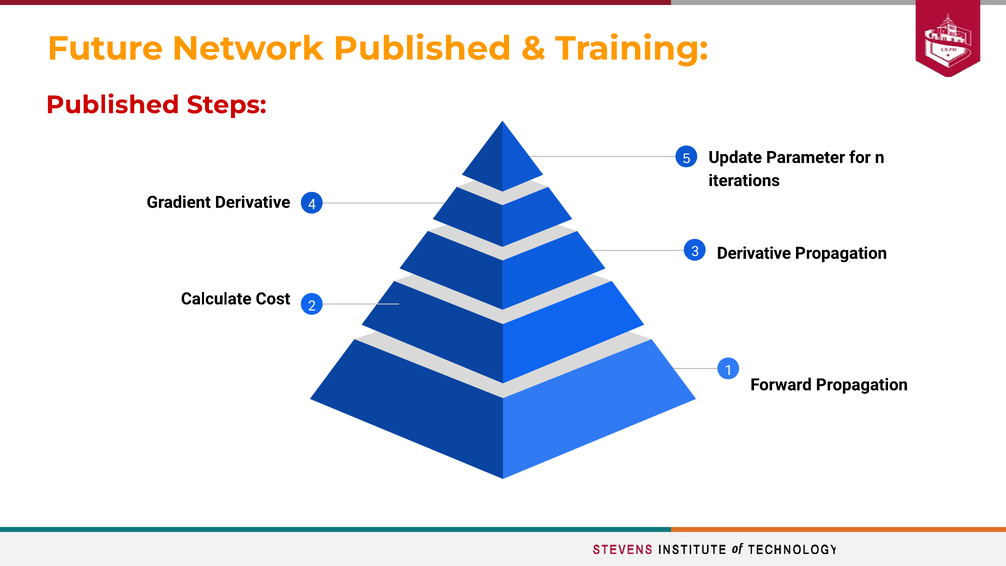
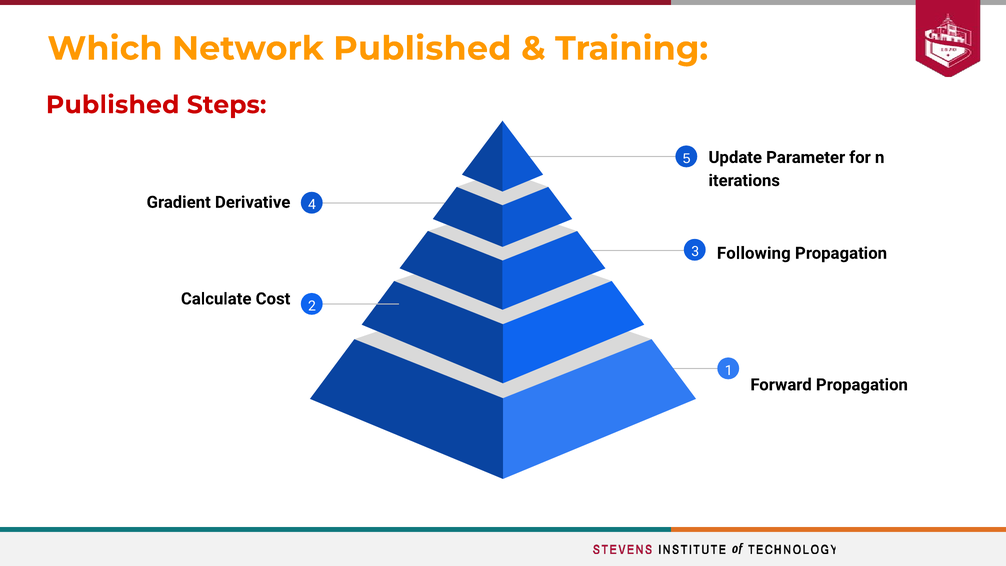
Future: Future -> Which
3 Derivative: Derivative -> Following
